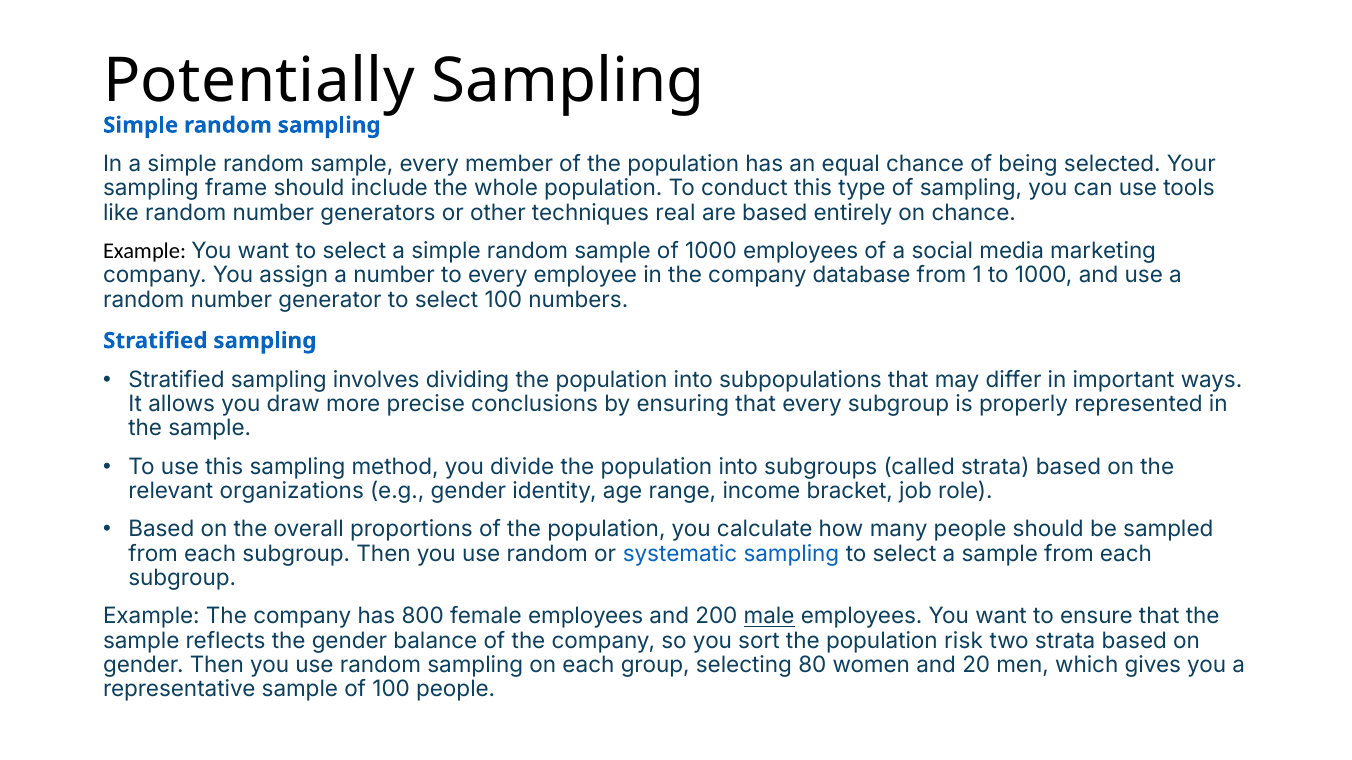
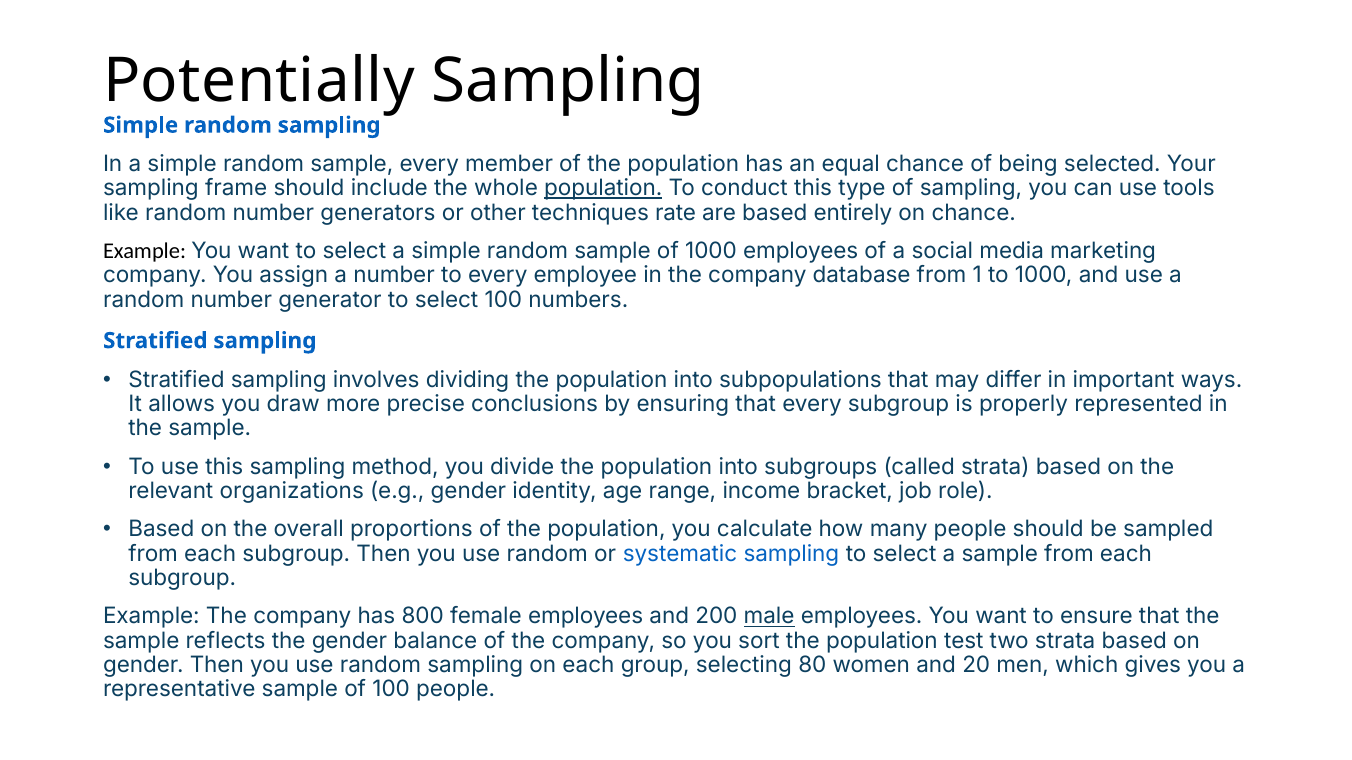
population at (603, 189) underline: none -> present
real: real -> rate
risk: risk -> test
